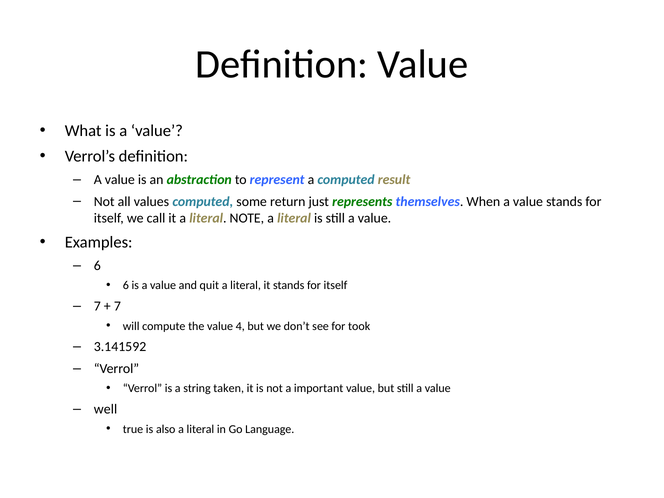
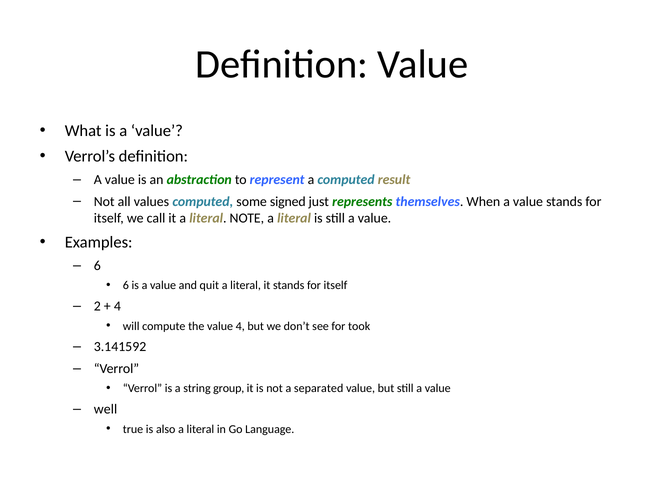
return: return -> signed
7 at (97, 306): 7 -> 2
7 at (117, 306): 7 -> 4
taken: taken -> group
important: important -> separated
